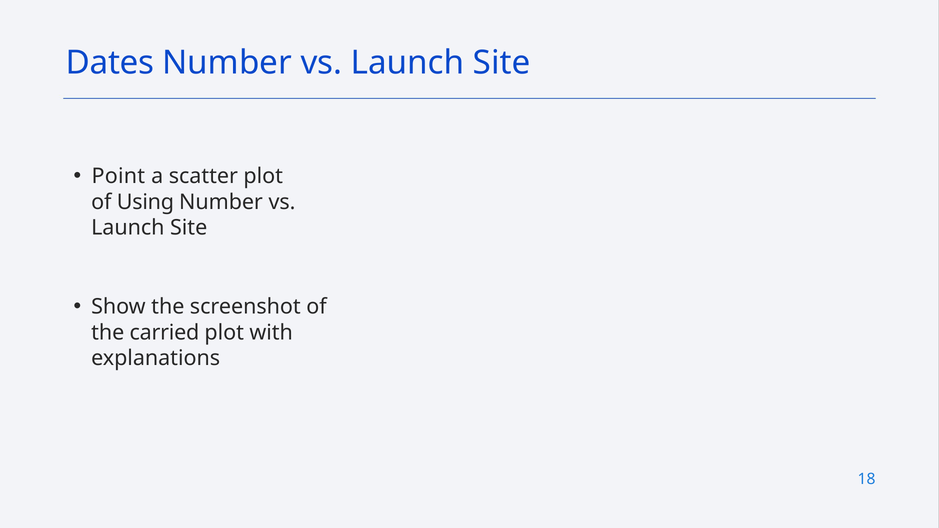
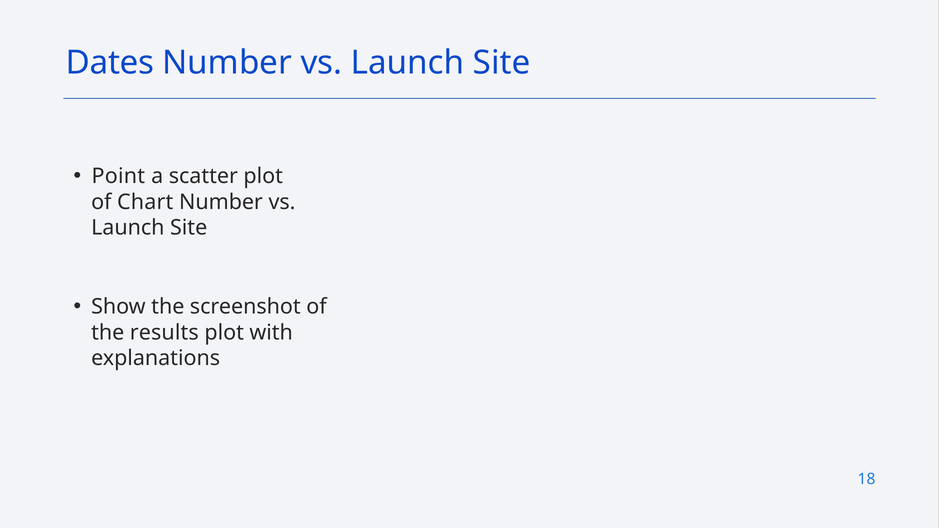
Using: Using -> Chart
carried: carried -> results
